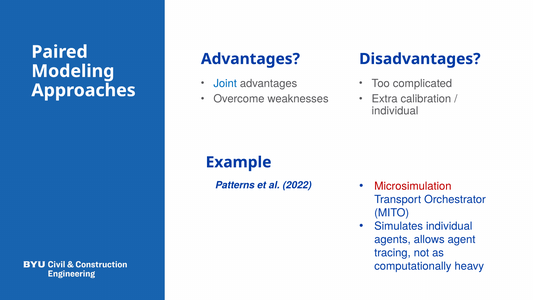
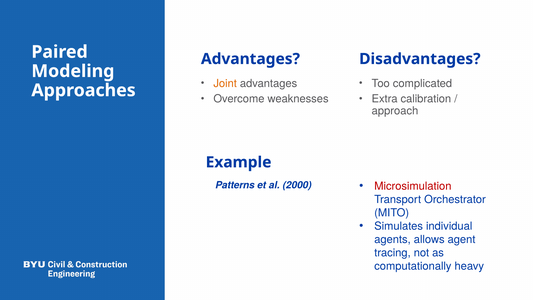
Joint colour: blue -> orange
individual at (395, 111): individual -> approach
2022: 2022 -> 2000
